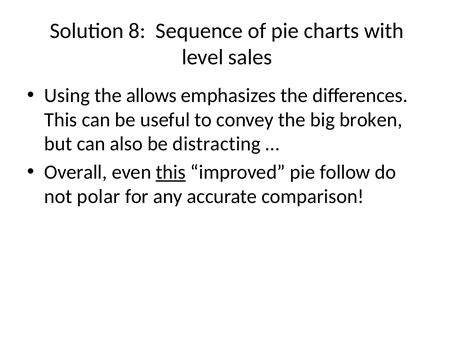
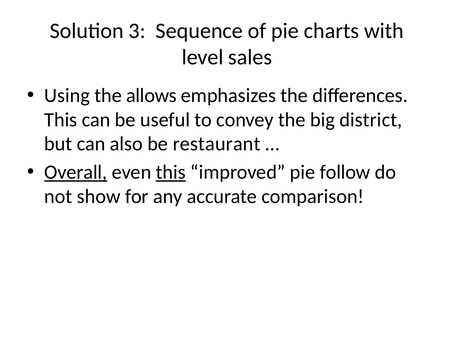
8: 8 -> 3
broken: broken -> district
distracting: distracting -> restaurant
Overall underline: none -> present
polar: polar -> show
